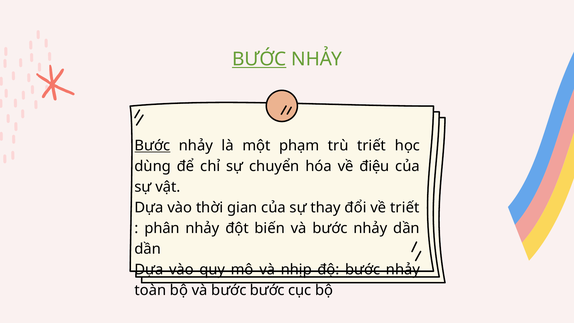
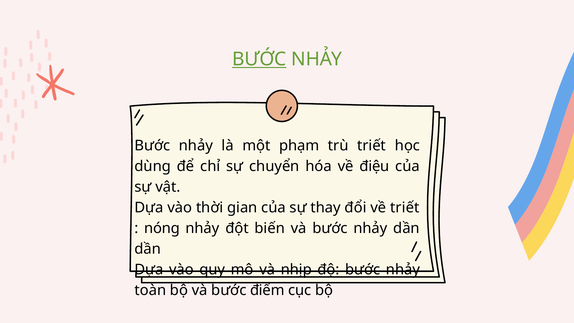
Bước at (152, 146) underline: present -> none
phân: phân -> nóng
bước bước: bước -> điểm
